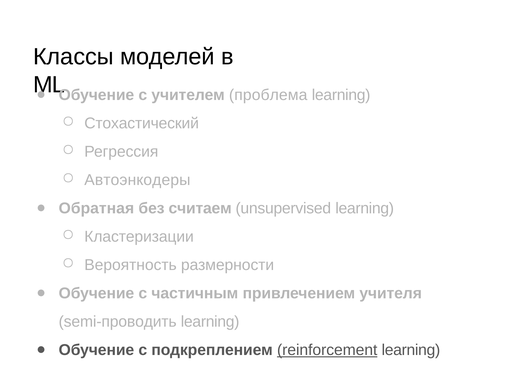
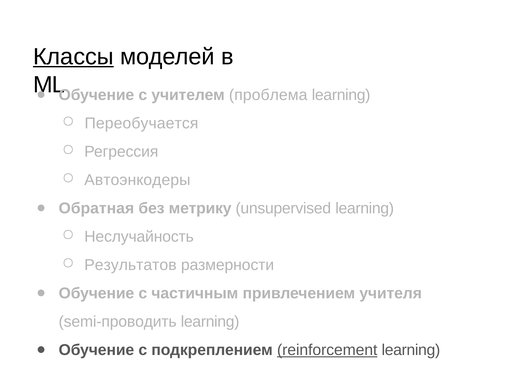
Классы underline: none -> present
Стохастический: Стохастический -> Переобучается
считаем: считаем -> метрику
Кластеризации: Кластеризации -> Неслучайность
Вероятность: Вероятность -> Результатов
